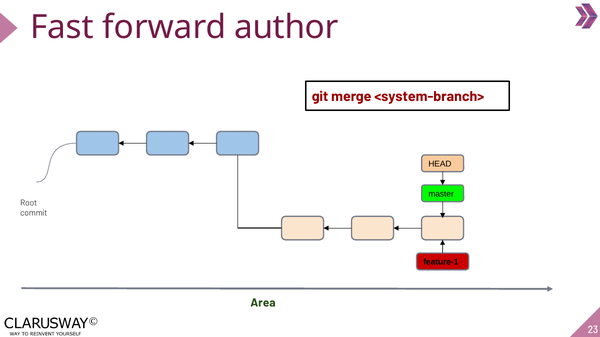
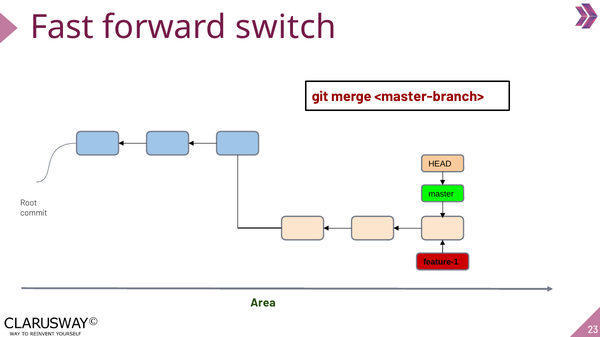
author: author -> switch
<system-branch>: <system-branch> -> <master-branch>
